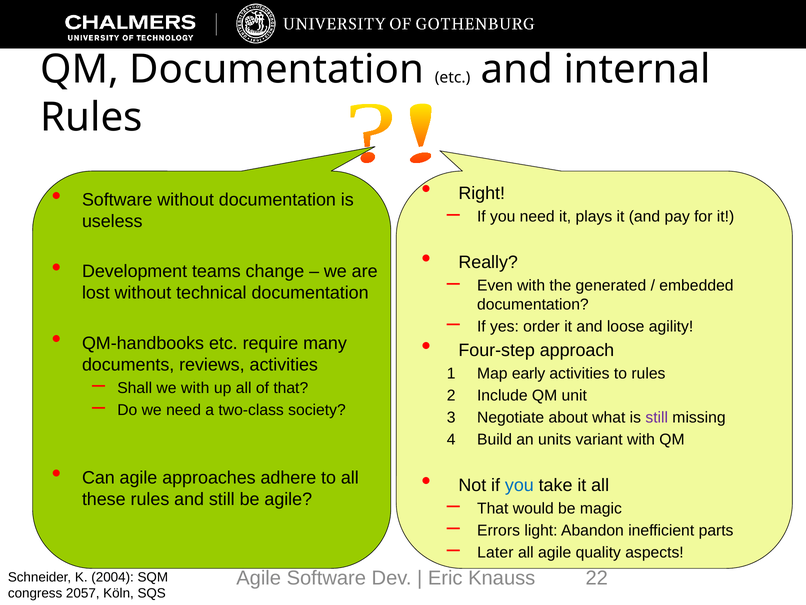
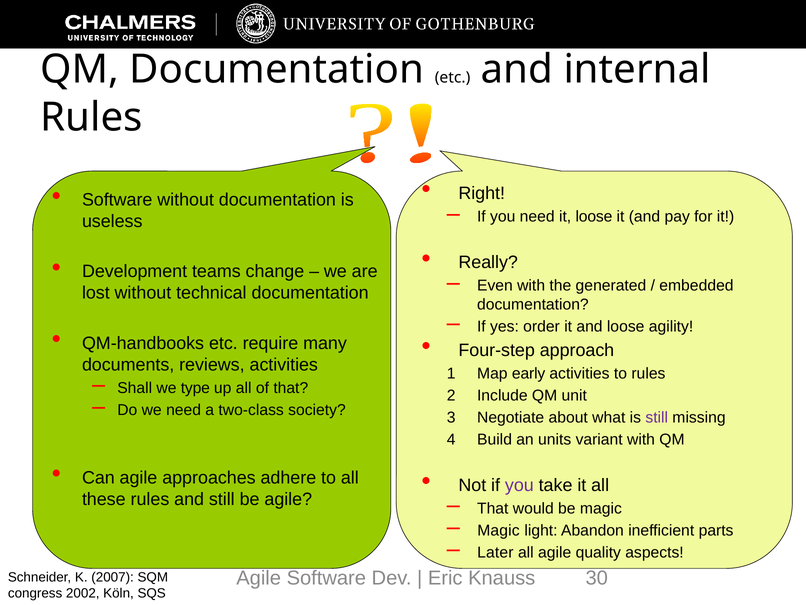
it plays: plays -> loose
we with: with -> type
you at (519, 485) colour: blue -> purple
Errors at (499, 530): Errors -> Magic
22: 22 -> 30
2004: 2004 -> 2007
2057: 2057 -> 2002
